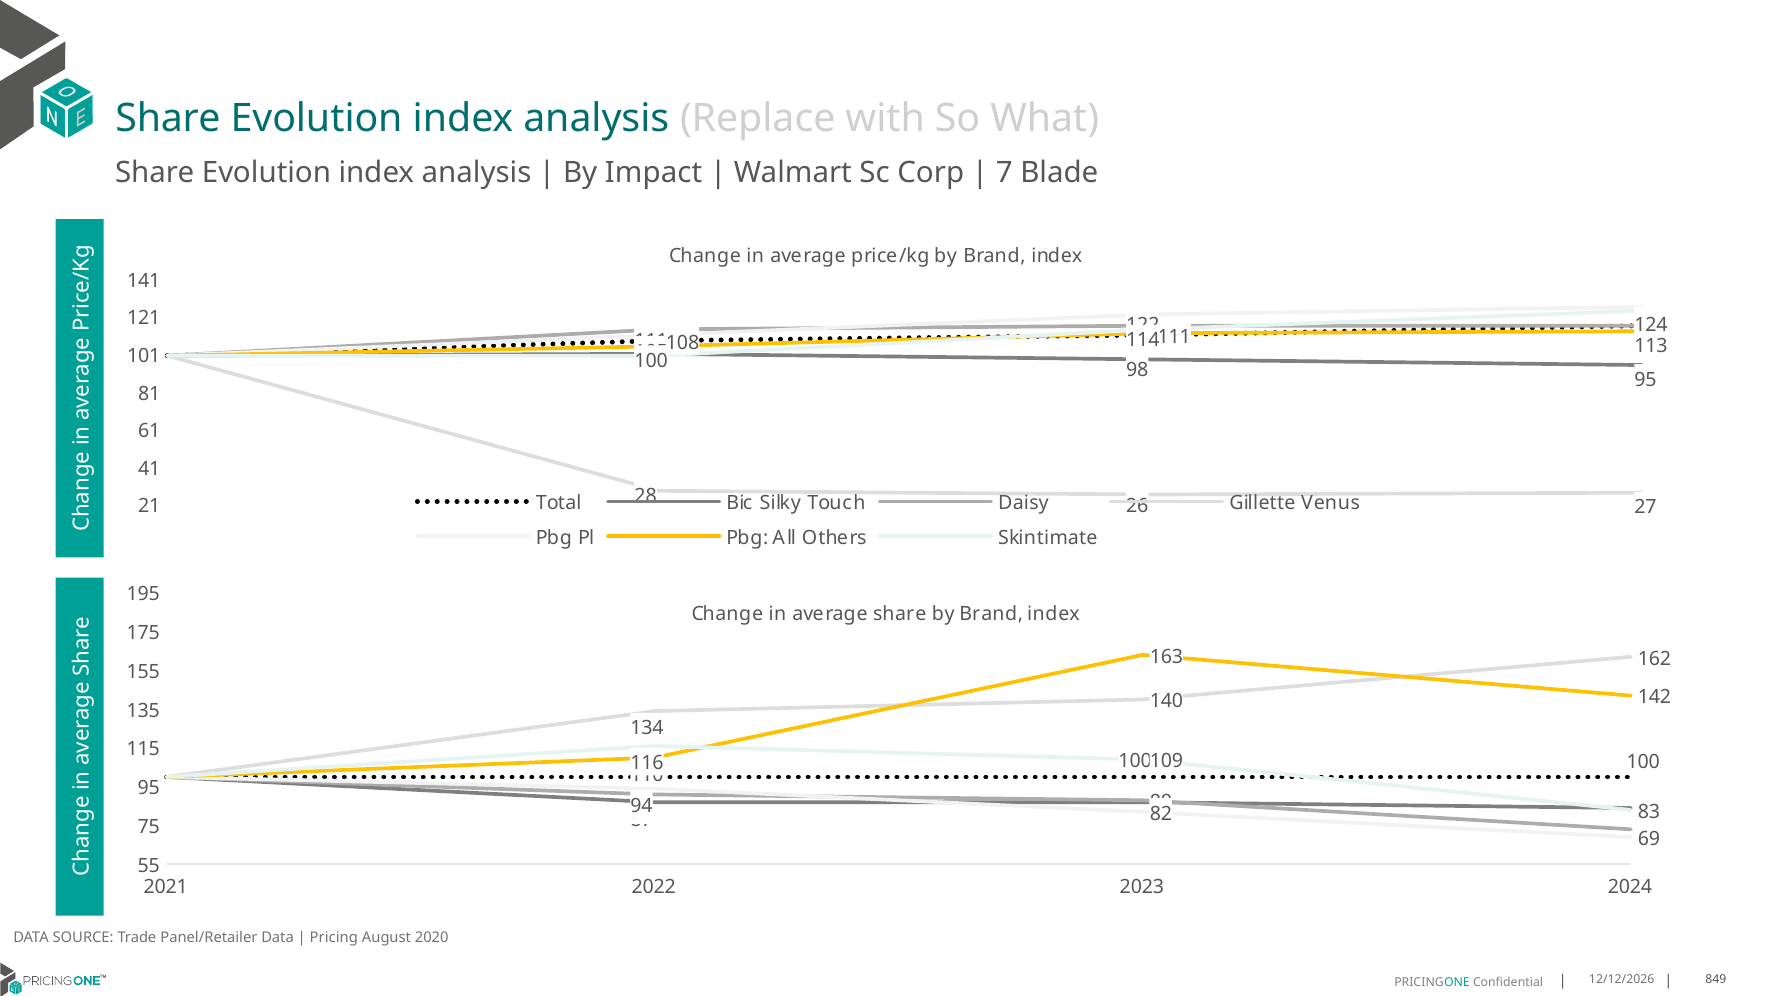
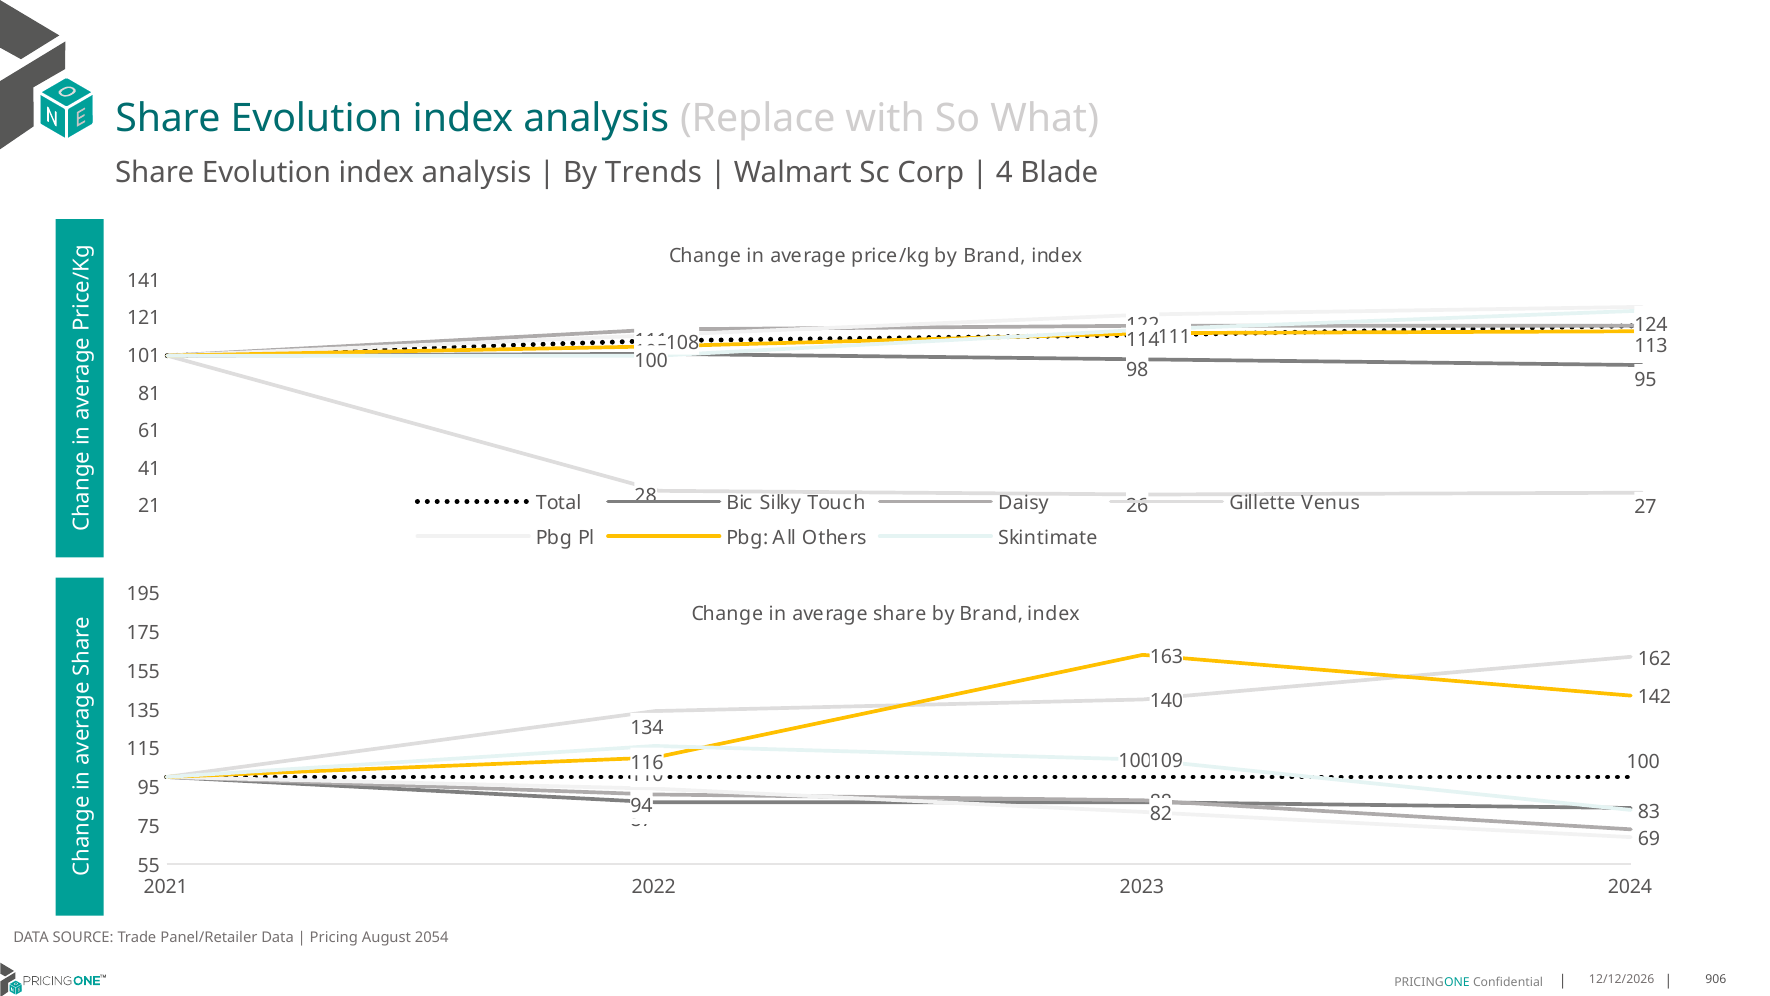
Impact: Impact -> Trends
7: 7 -> 4
2020: 2020 -> 2054
849: 849 -> 906
